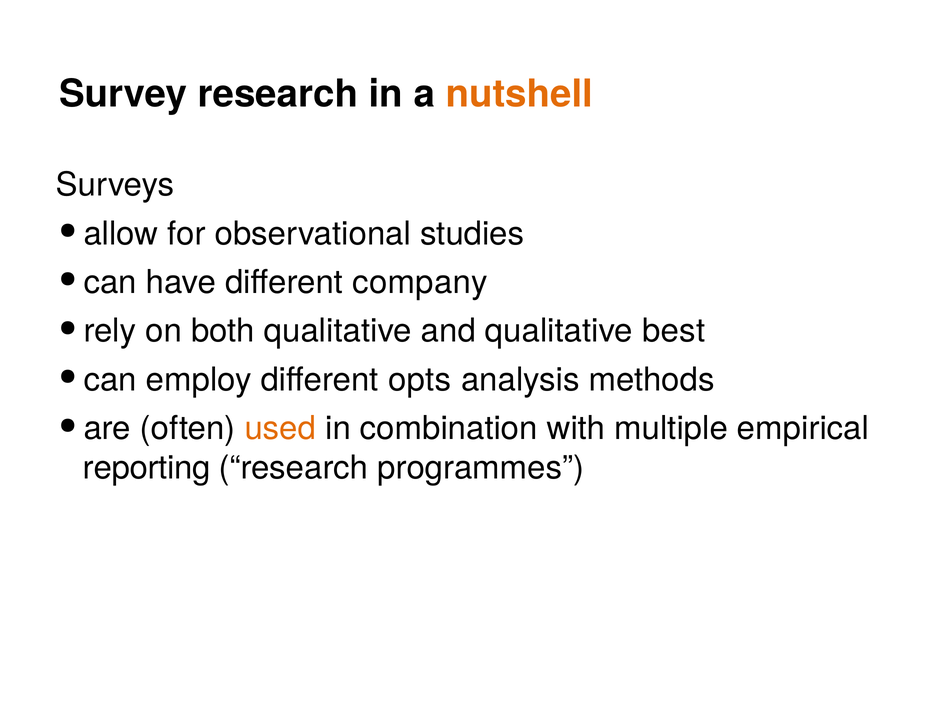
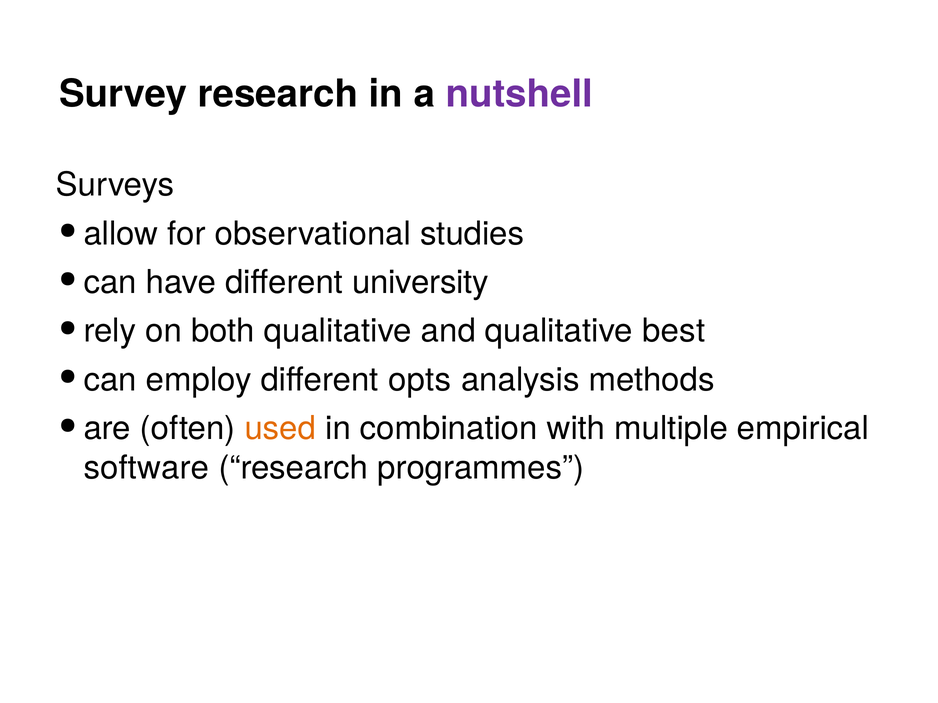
nutshell colour: orange -> purple
company: company -> university
reporting: reporting -> software
